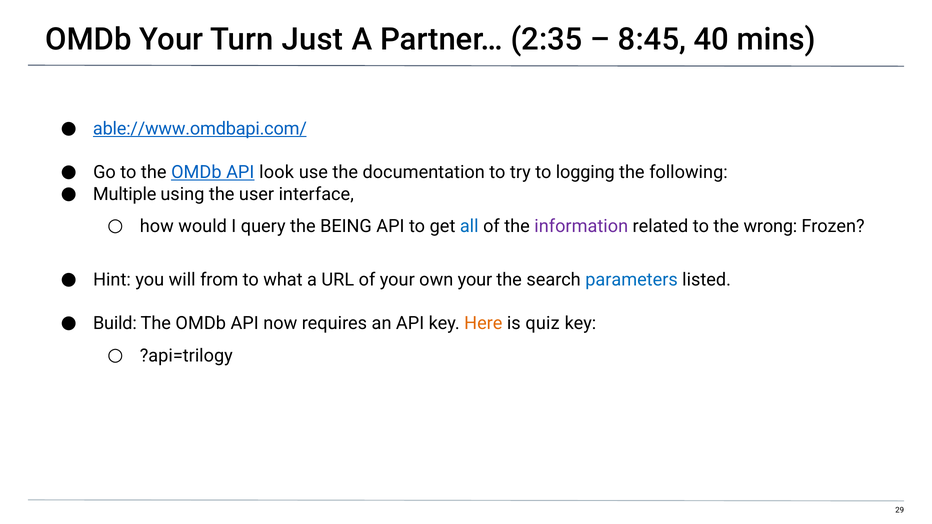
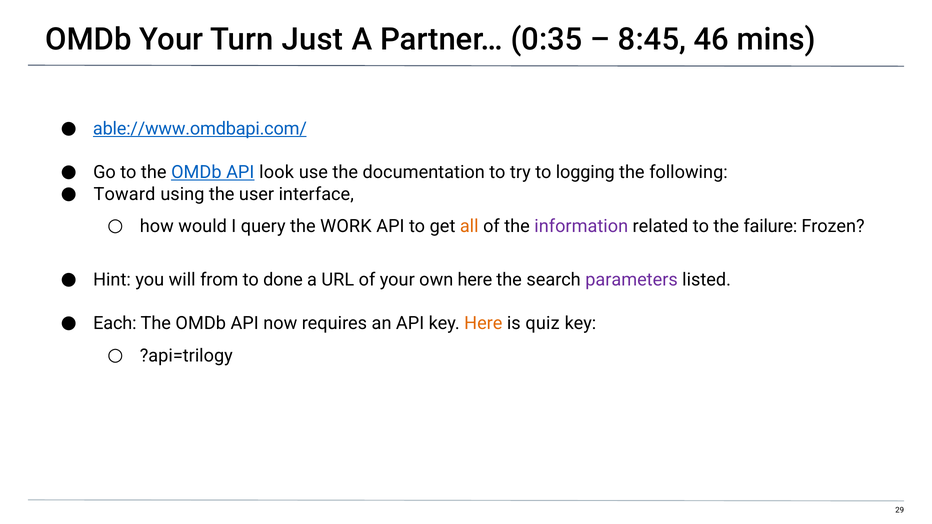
2:35: 2:35 -> 0:35
40: 40 -> 46
Multiple: Multiple -> Toward
BEING: BEING -> WORK
all colour: blue -> orange
wrong: wrong -> failure
what: what -> done
own your: your -> here
parameters colour: blue -> purple
Build: Build -> Each
